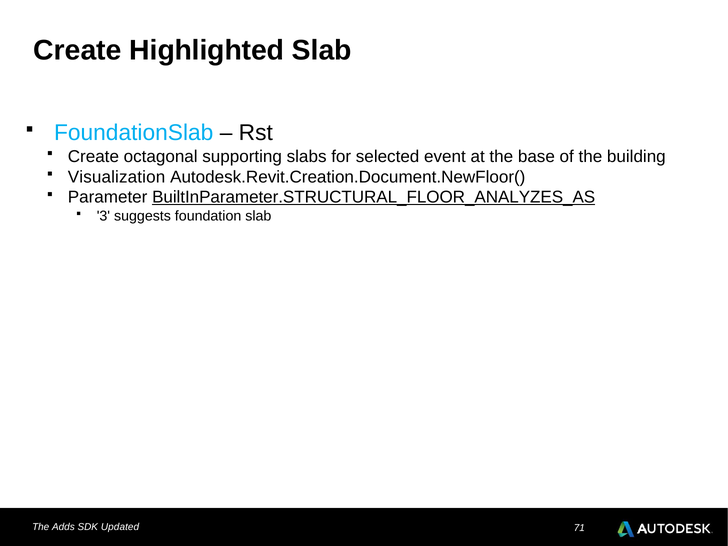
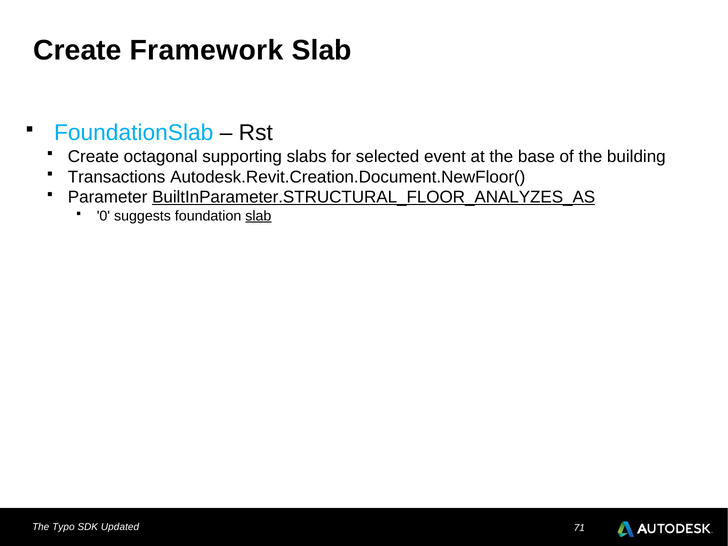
Highlighted: Highlighted -> Framework
Visualization: Visualization -> Transactions
3: 3 -> 0
slab at (258, 216) underline: none -> present
Adds: Adds -> Typo
